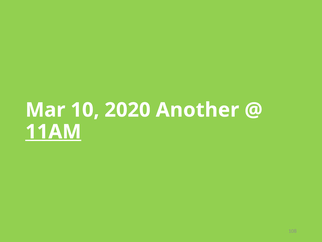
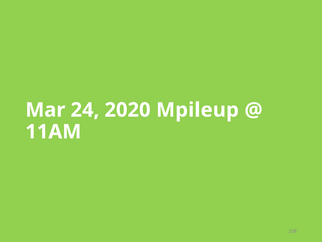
10: 10 -> 24
Another: Another -> Mpileup
11AM underline: present -> none
